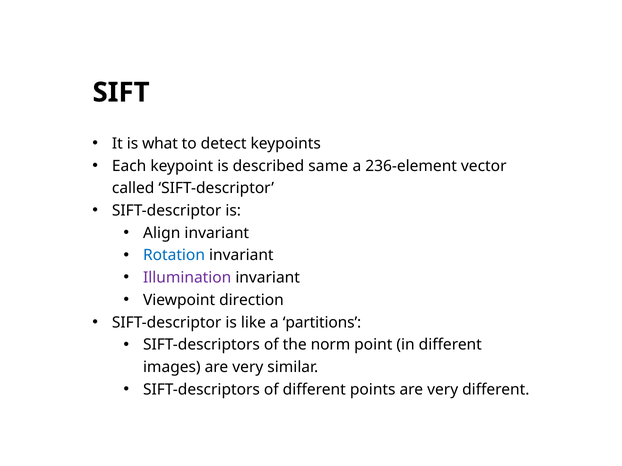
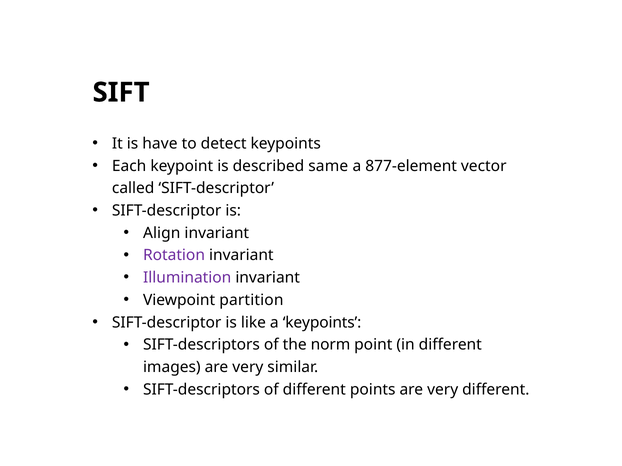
what: what -> have
236-element: 236-element -> 877-element
Rotation colour: blue -> purple
direction: direction -> partition
a partitions: partitions -> keypoints
